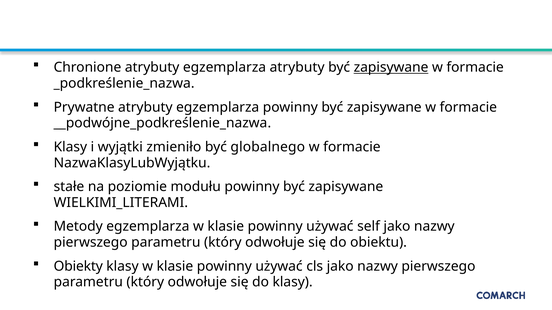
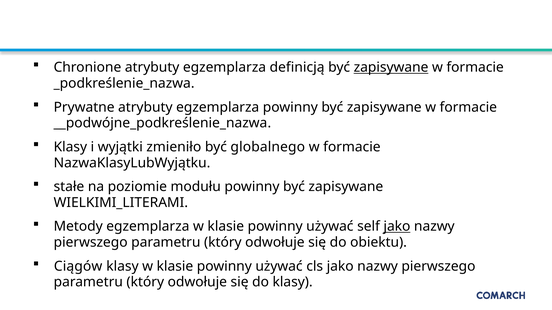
egzemplarza atrybuty: atrybuty -> definicją
jako at (397, 227) underline: none -> present
Obiekty: Obiekty -> Ciągów
